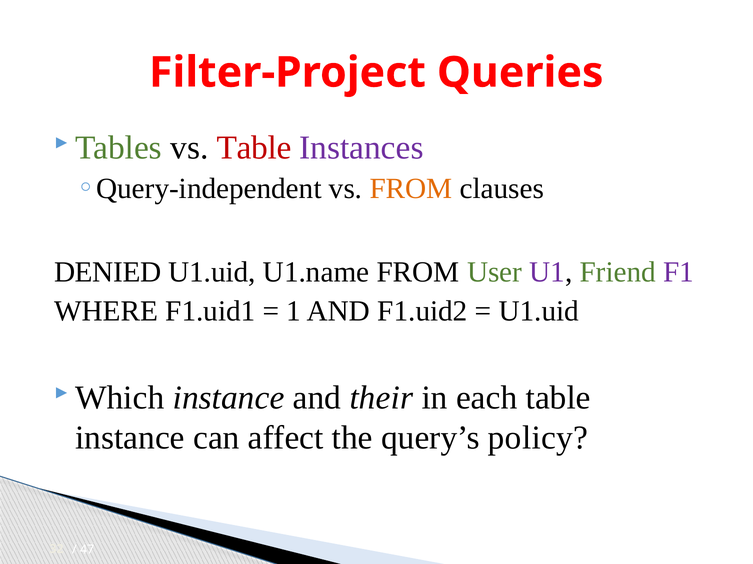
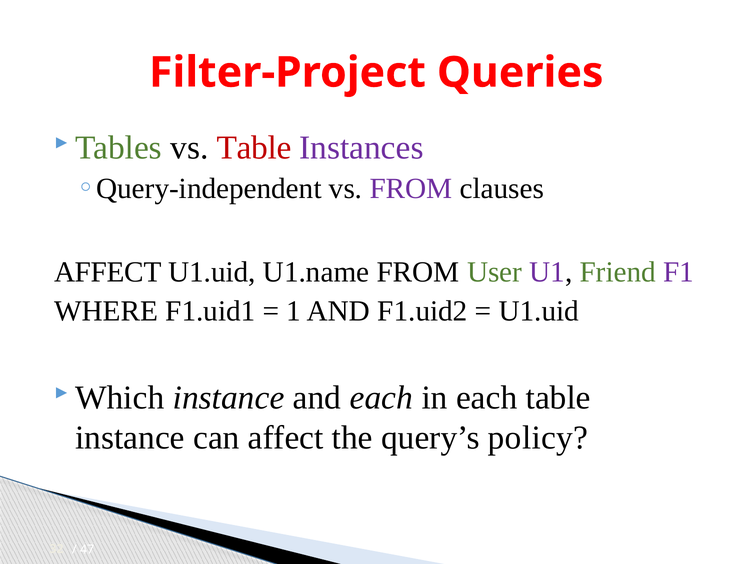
FROM at (411, 189) colour: orange -> purple
DENIED at (108, 272): DENIED -> AFFECT
and their: their -> each
